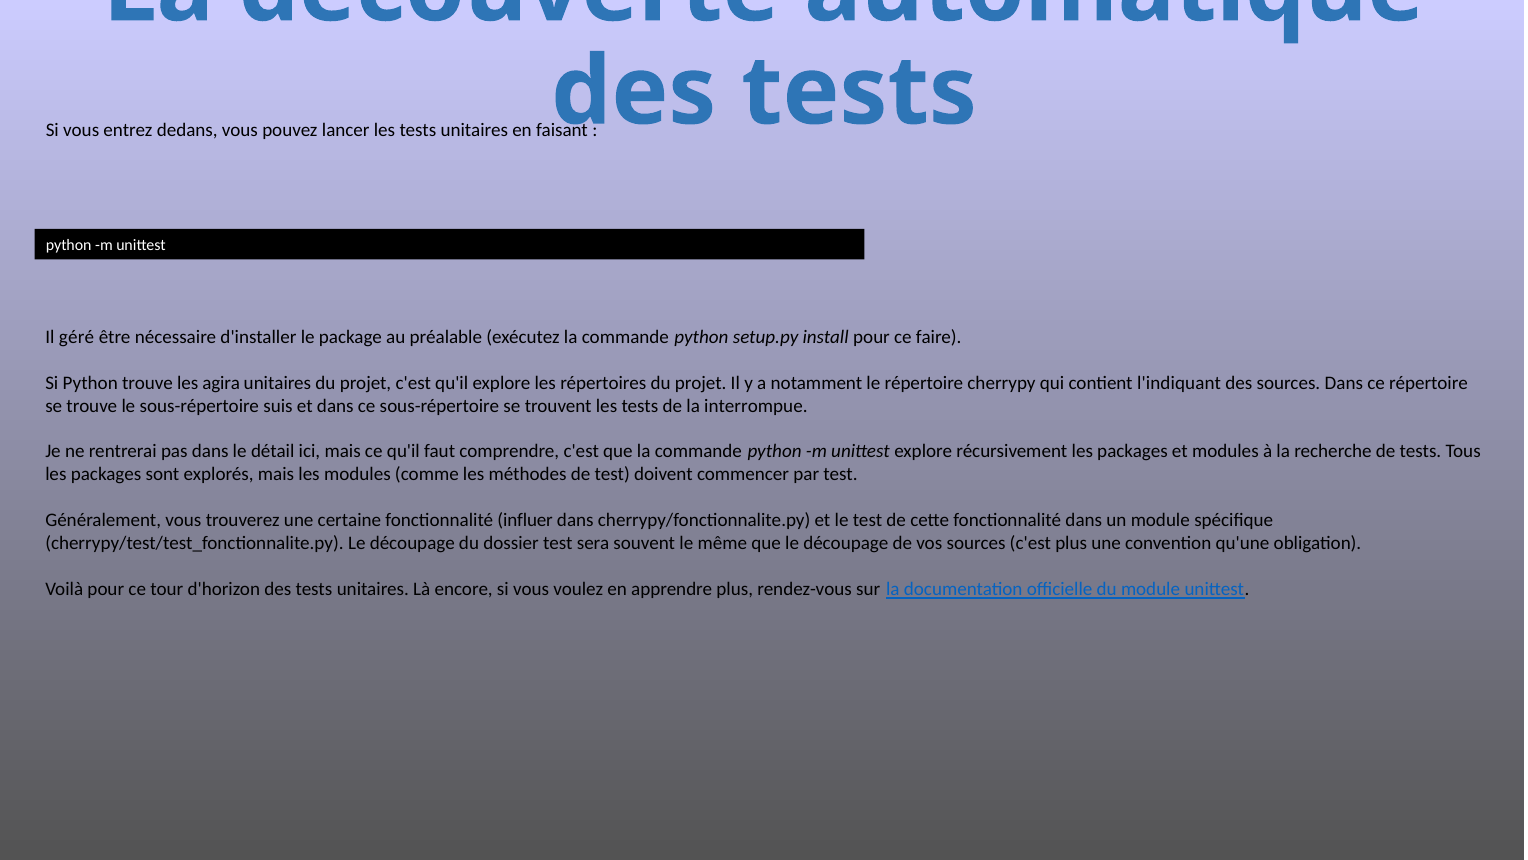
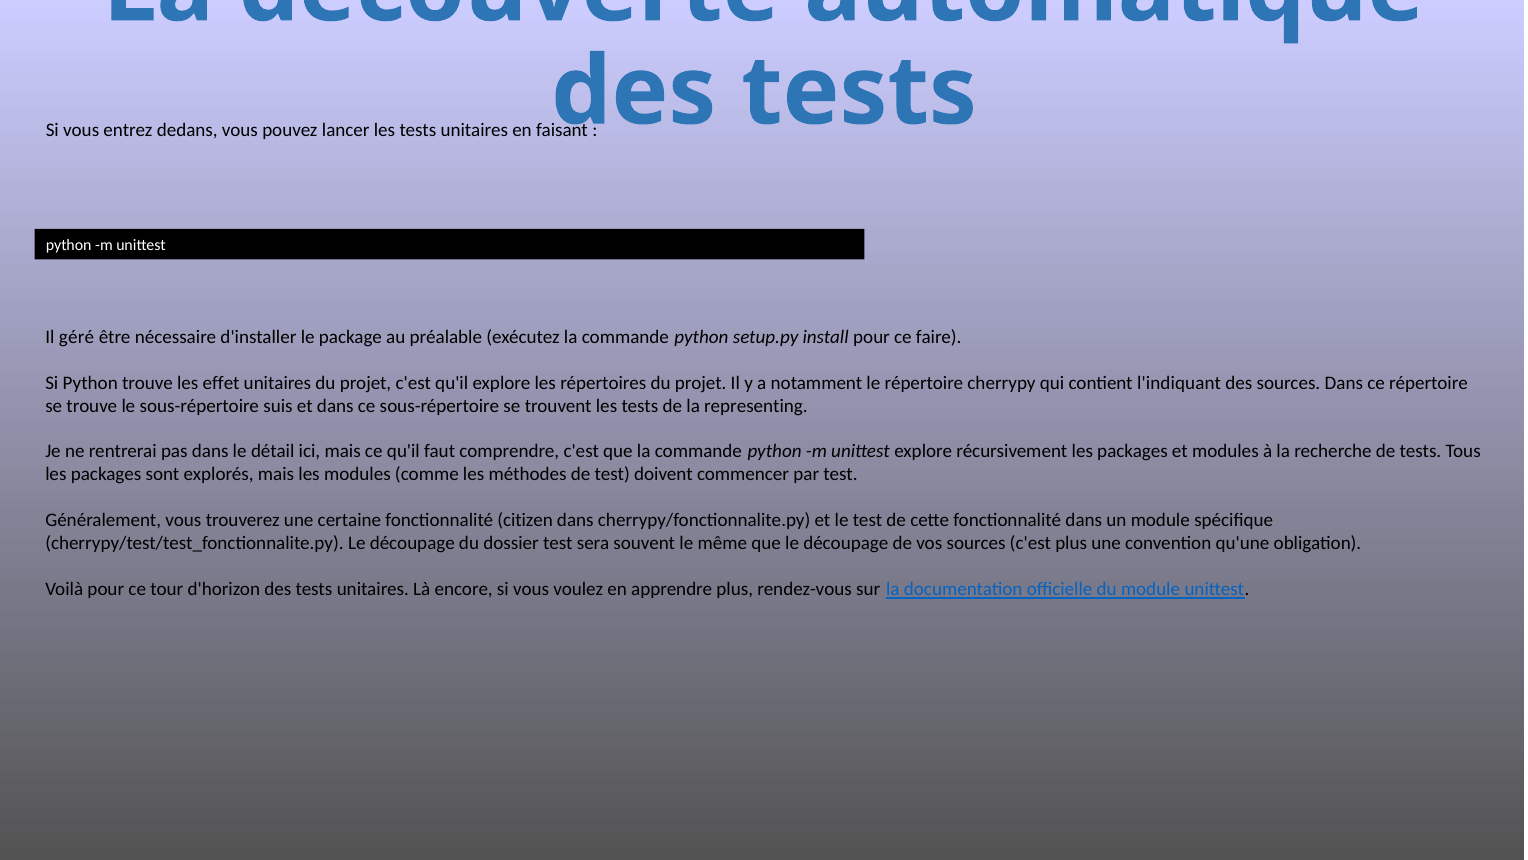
agira: agira -> effet
interrompue: interrompue -> representing
influer: influer -> citizen
